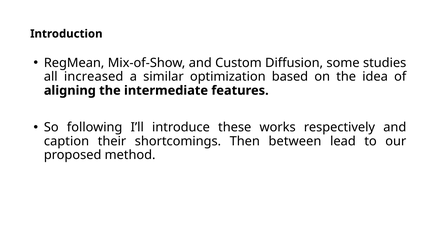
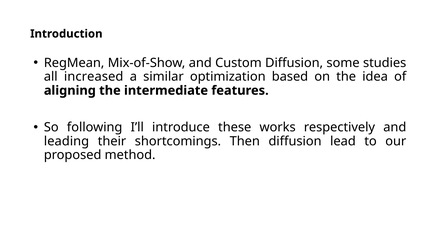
caption: caption -> leading
Then between: between -> diffusion
